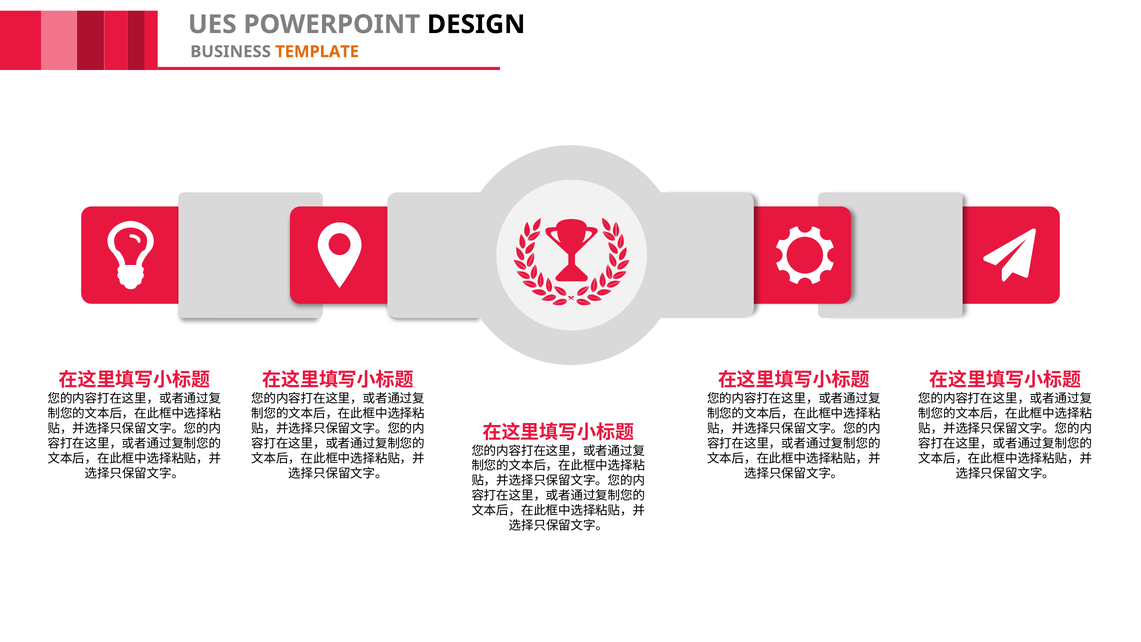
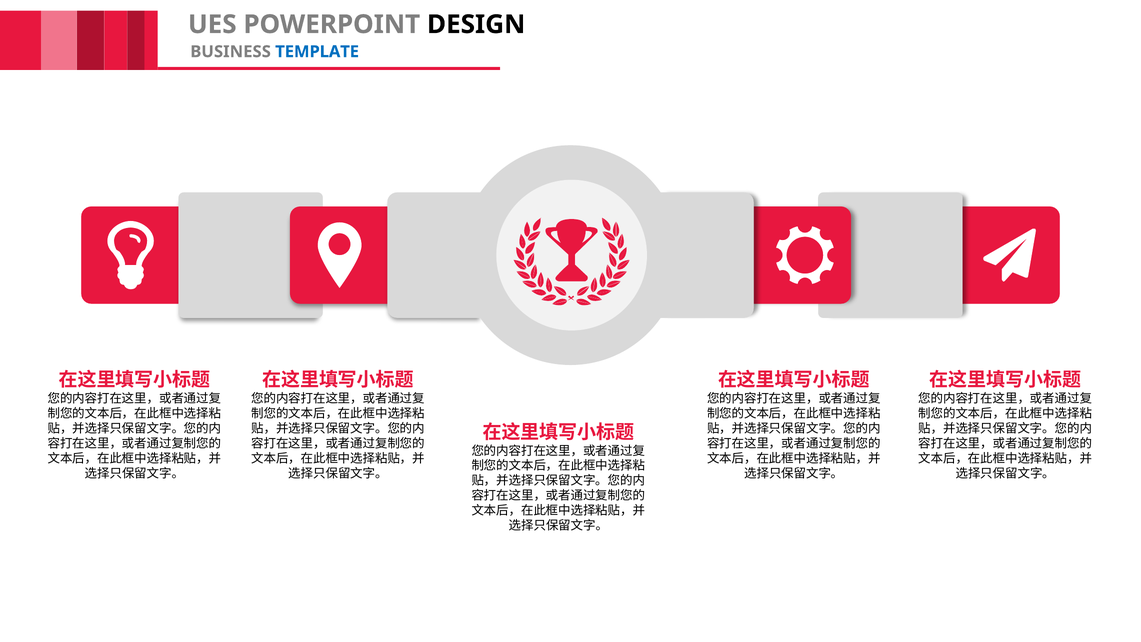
TEMPLATE colour: orange -> blue
